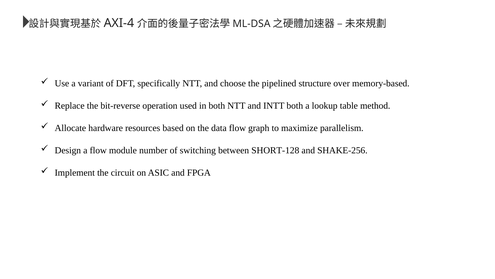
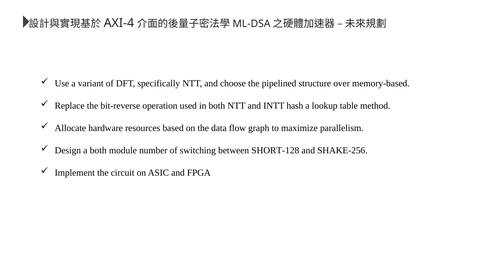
INTT both: both -> hash
a flow: flow -> both
